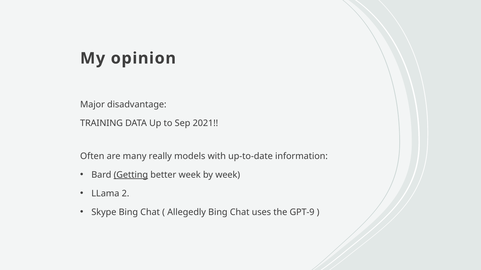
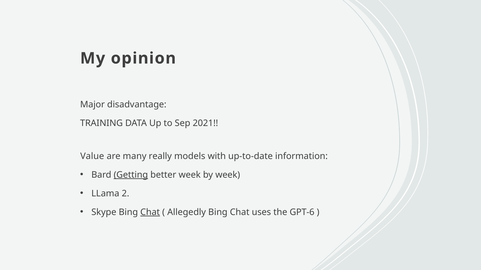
Often: Often -> Value
Chat at (150, 213) underline: none -> present
GPT-9: GPT-9 -> GPT-6
